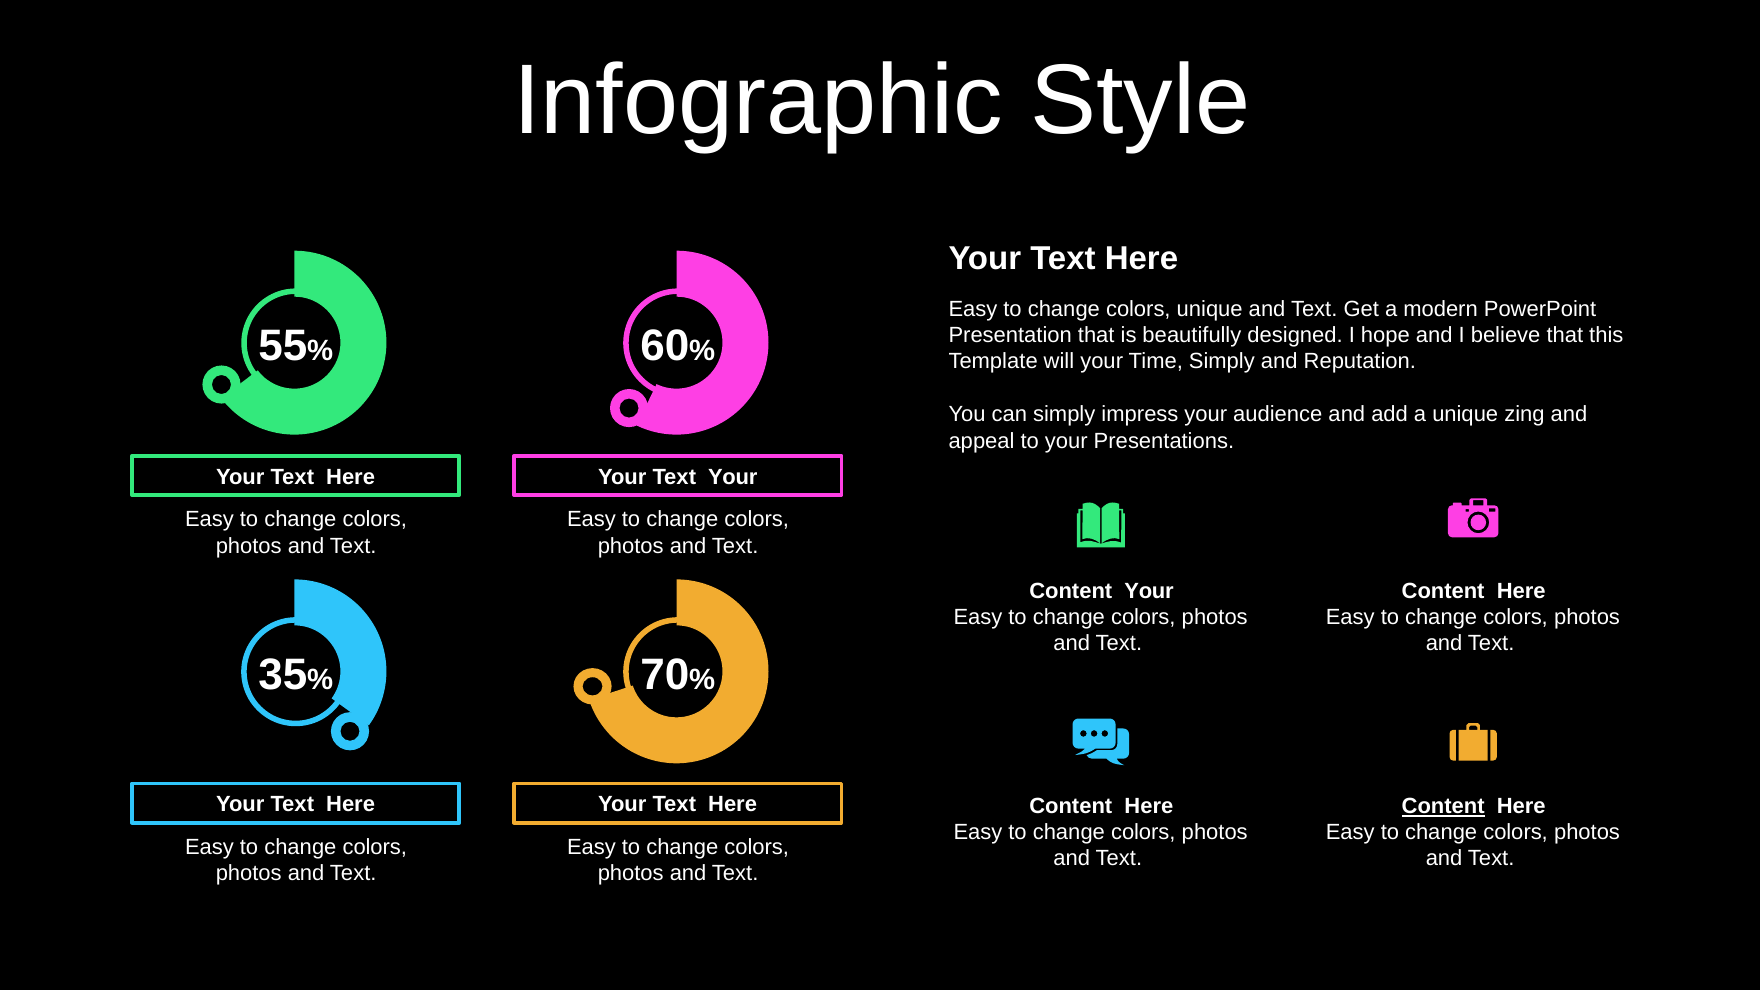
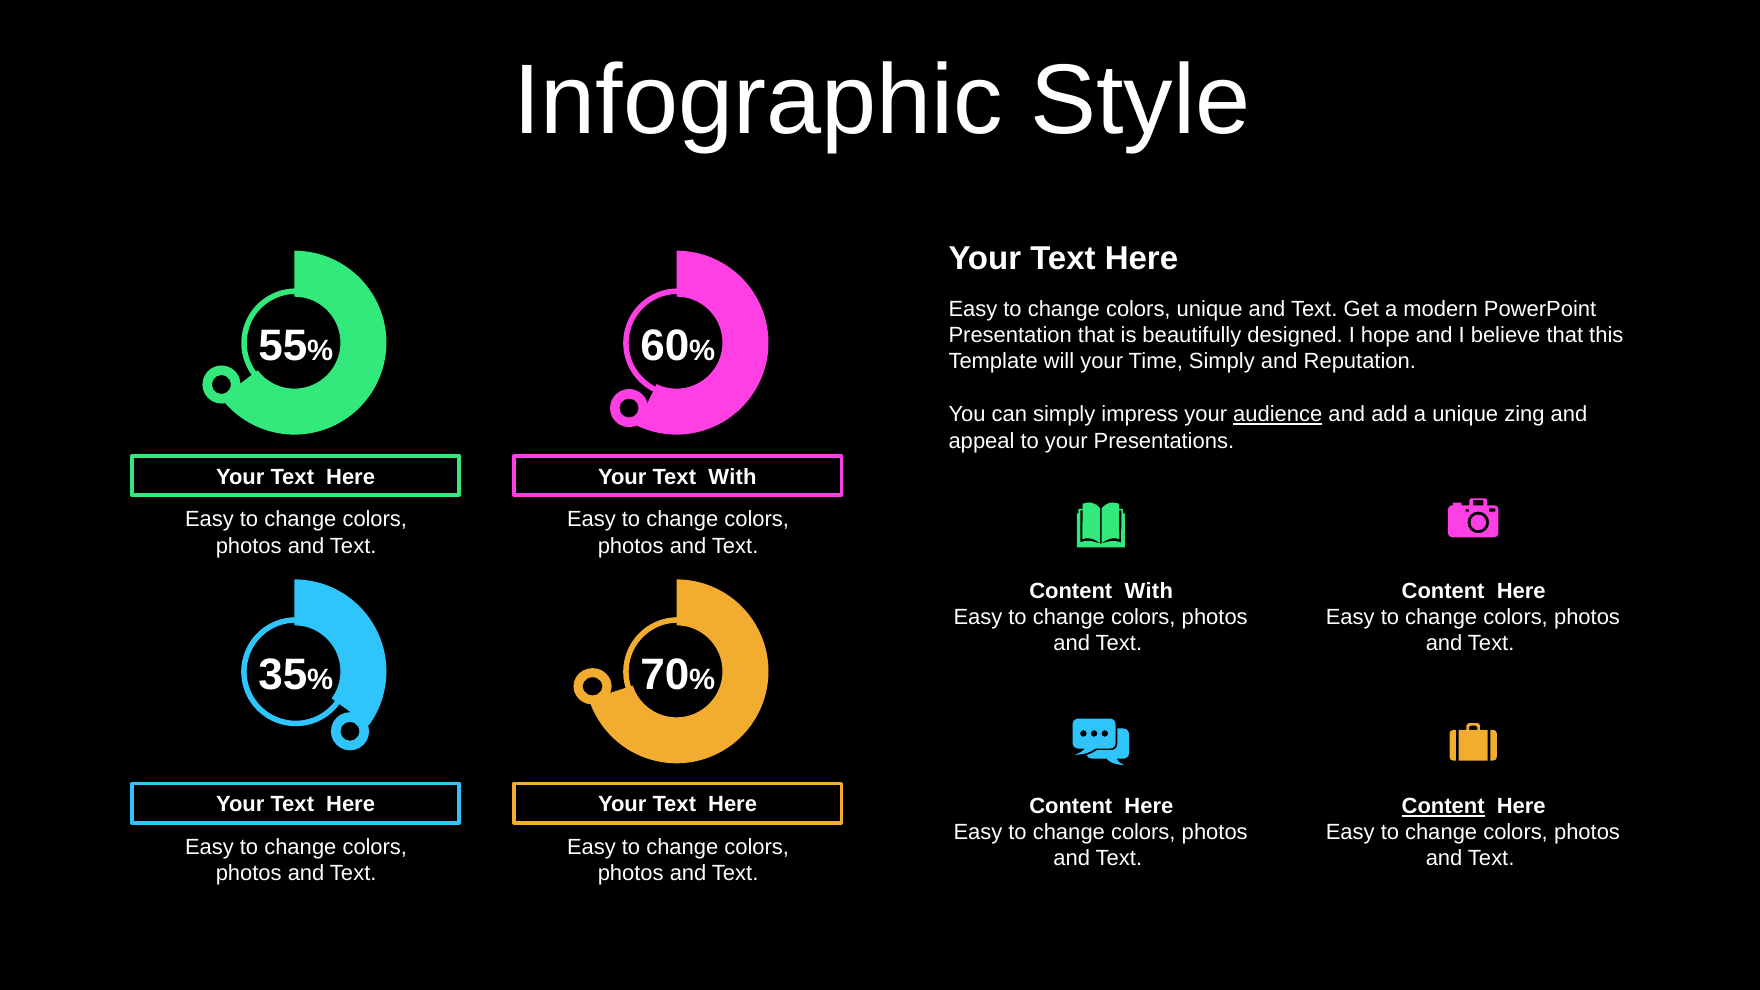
audience underline: none -> present
Your Text Your: Your -> With
Content Your: Your -> With
